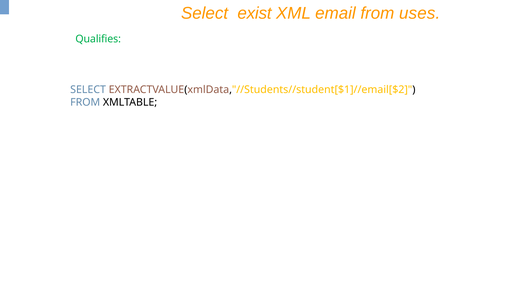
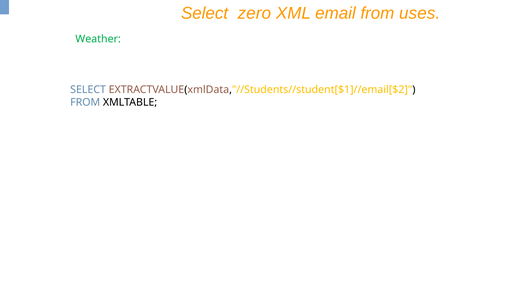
exist: exist -> zero
Qualifies: Qualifies -> Weather
